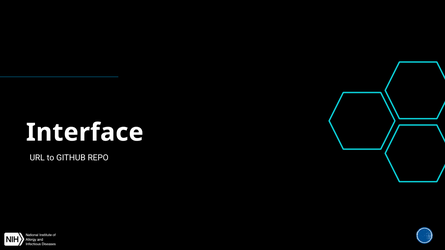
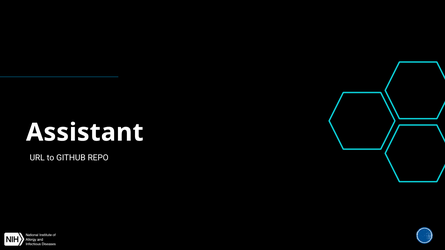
Interface: Interface -> Assistant
